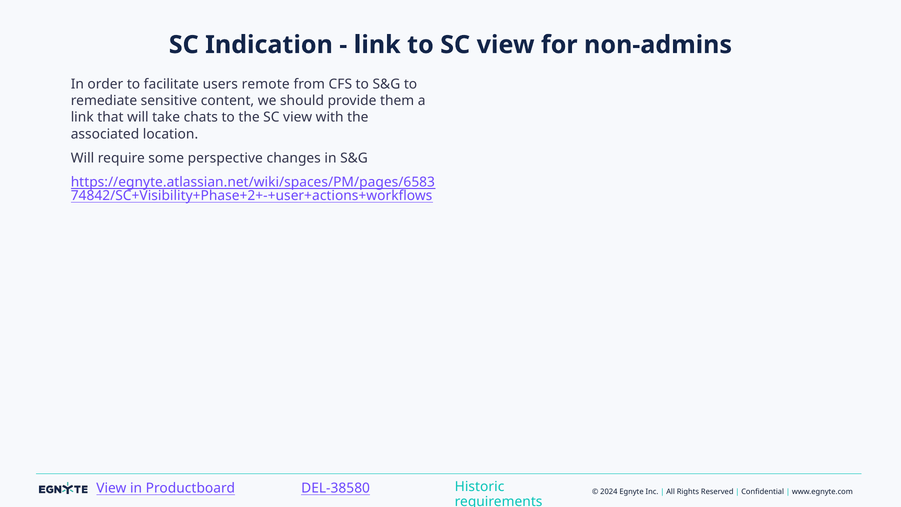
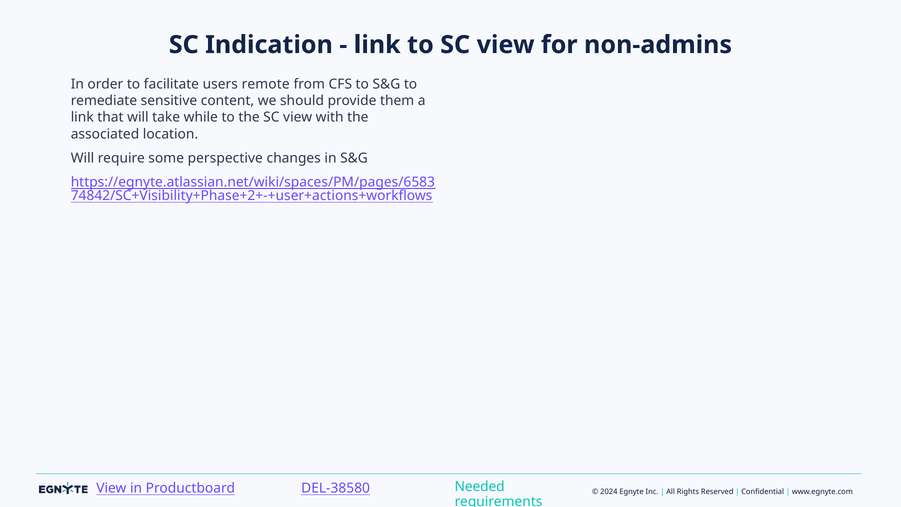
chats: chats -> while
Historic: Historic -> Needed
